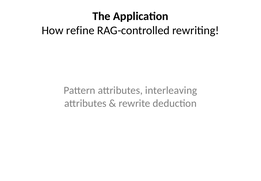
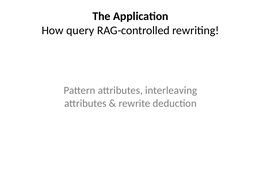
refine: refine -> query
